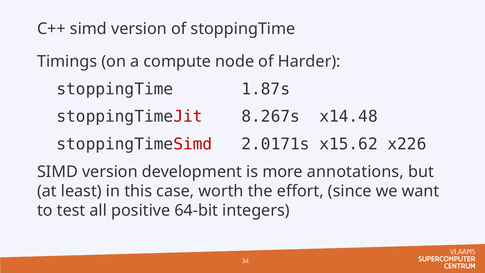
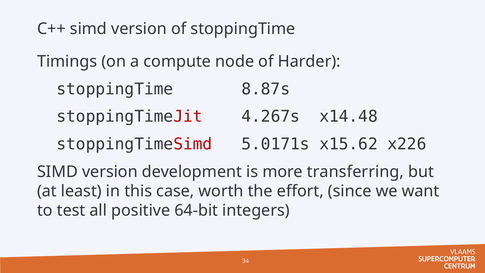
1.87s: 1.87s -> 8.87s
8.267s: 8.267s -> 4.267s
2.0171s: 2.0171s -> 5.0171s
annotations: annotations -> transferring
